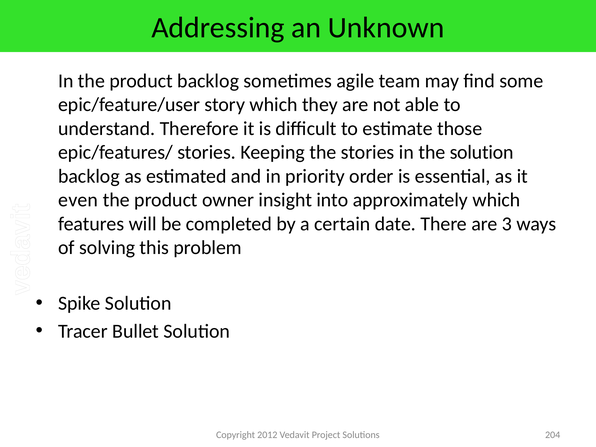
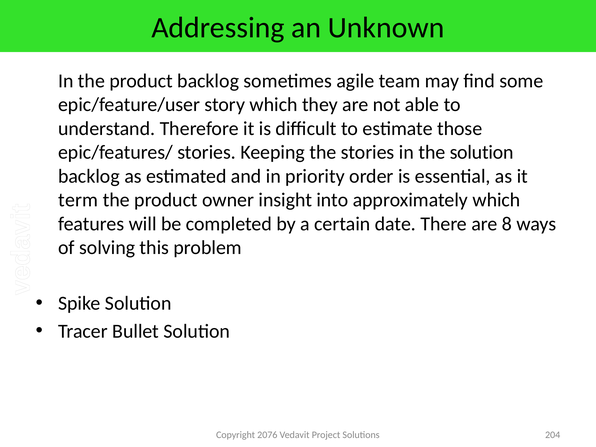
even: even -> term
3: 3 -> 8
2012: 2012 -> 2076
